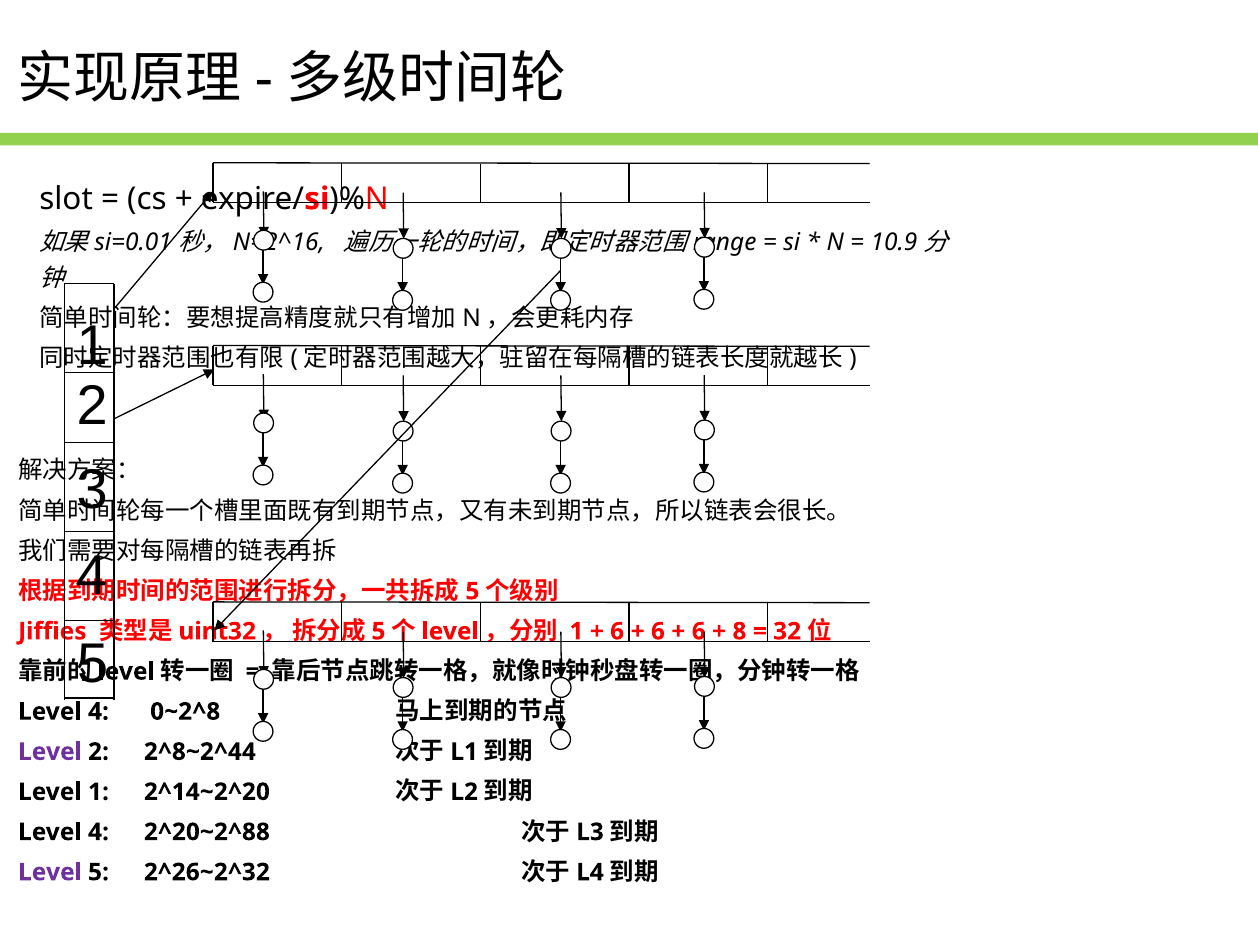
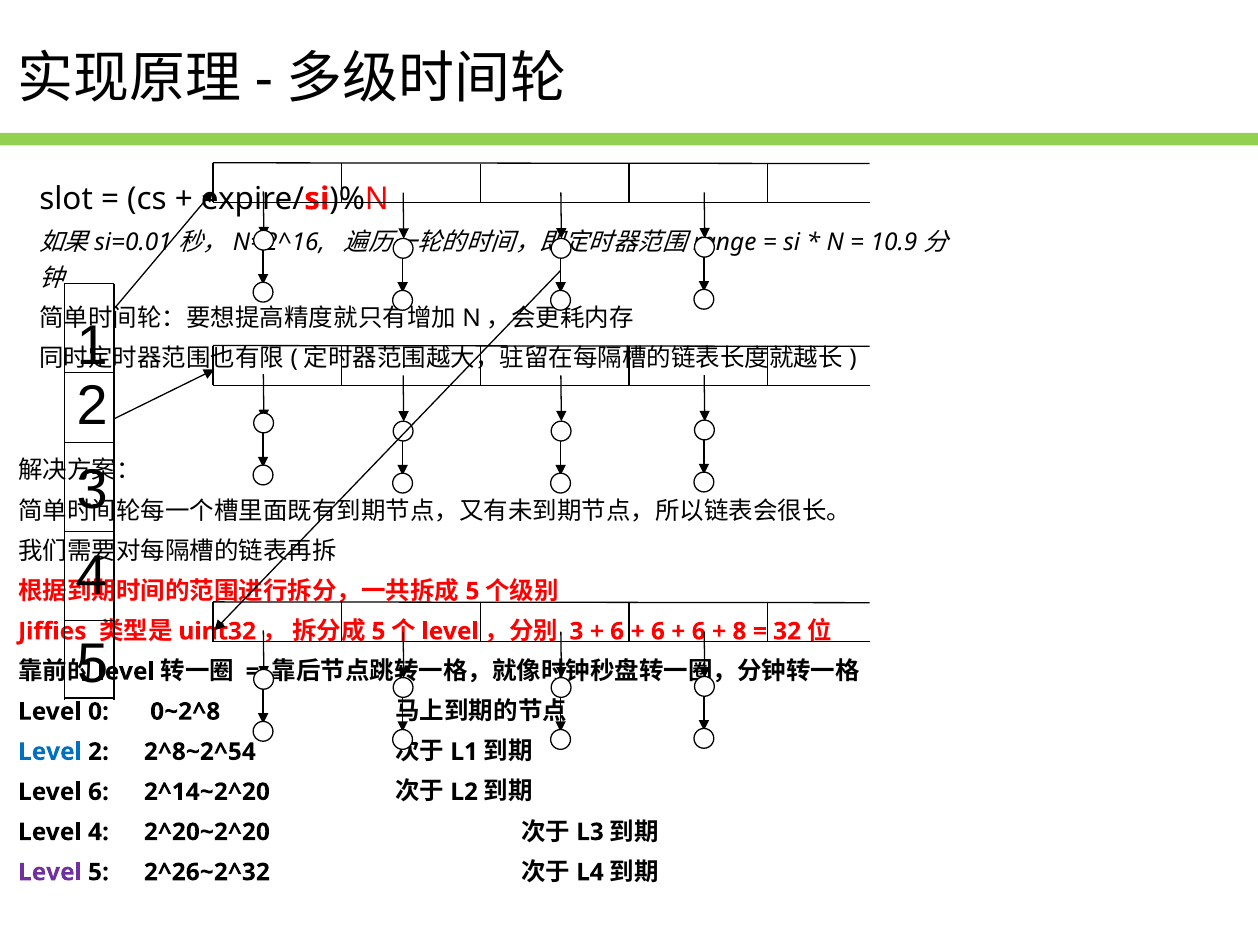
1 at (577, 631): 1 -> 3
4 at (98, 711): 4 -> 0
Level at (50, 751) colour: purple -> blue
2^8~2^44: 2^8~2^44 -> 2^8~2^54
Level 1: 1 -> 6
2^20~2^88: 2^20~2^88 -> 2^20~2^20
